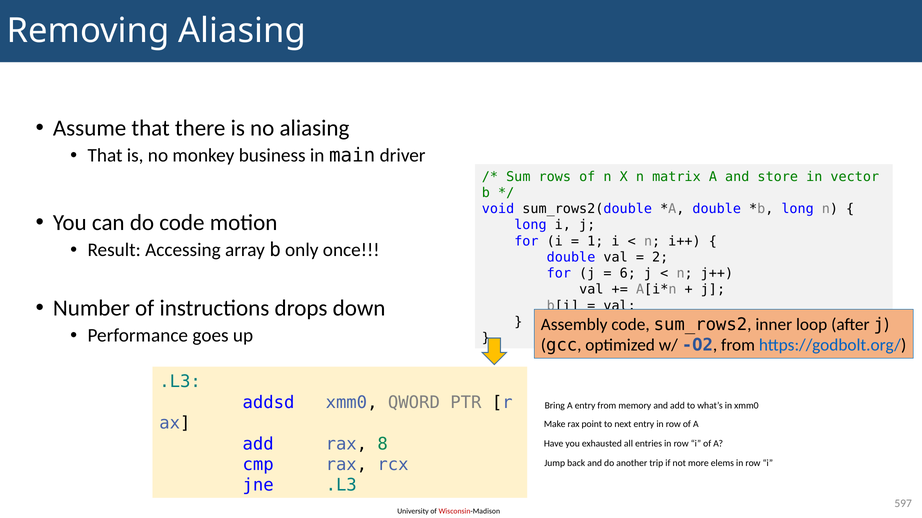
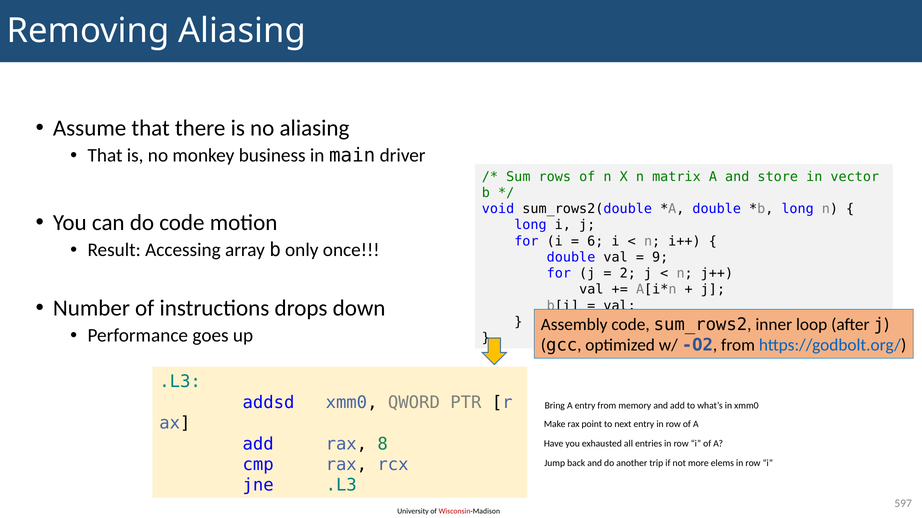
1: 1 -> 6
2: 2 -> 9
6: 6 -> 2
